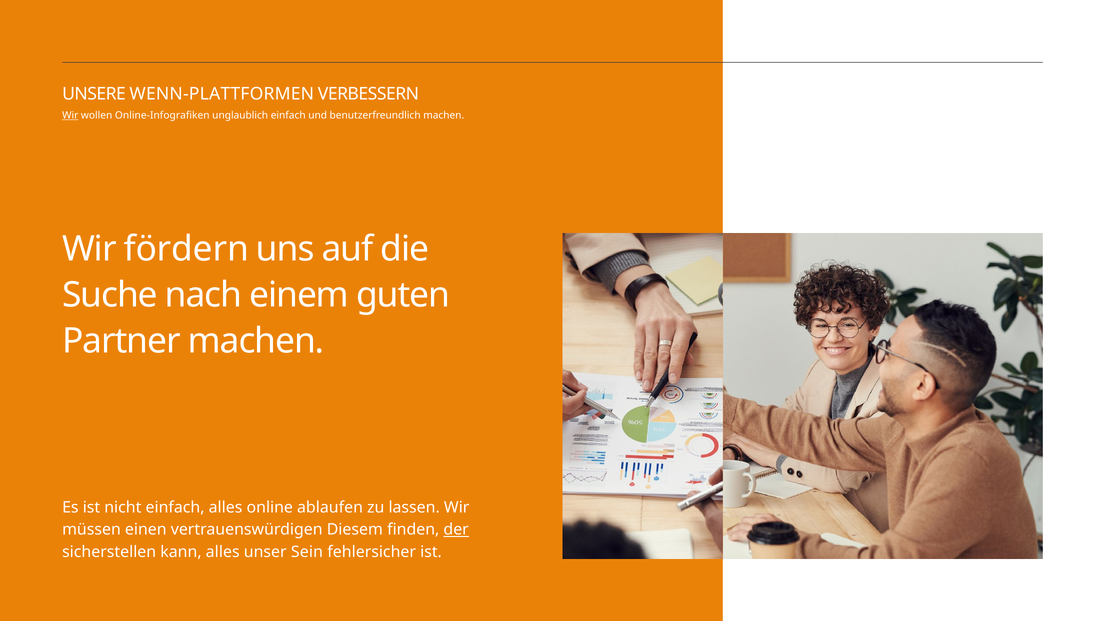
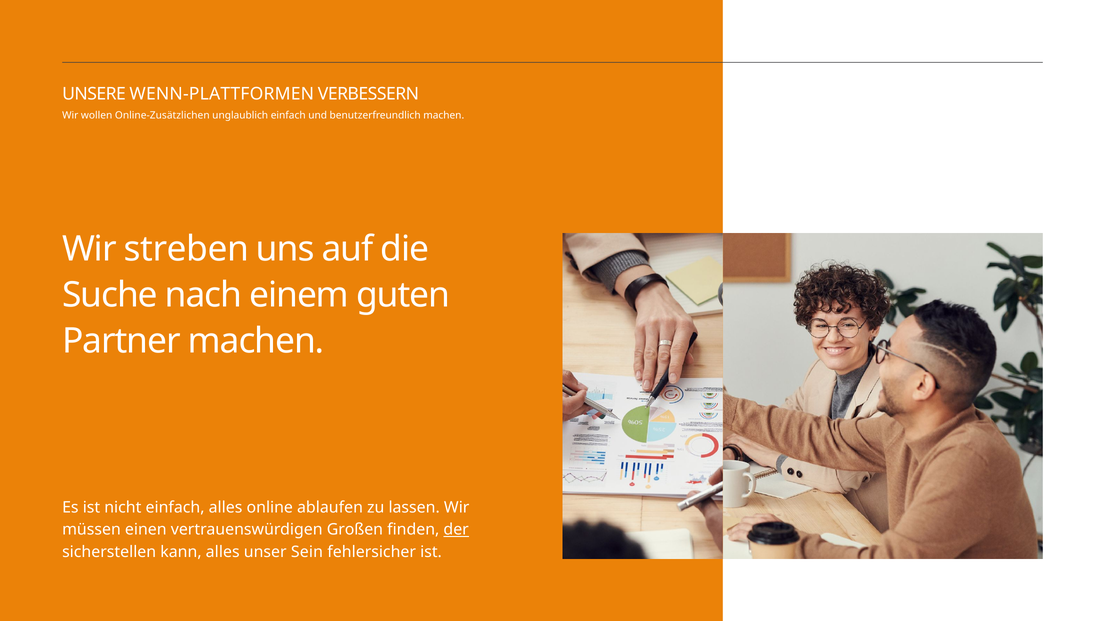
Wir at (70, 116) underline: present -> none
Online-Infografiken: Online-Infografiken -> Online-Zusätzlichen
fördern: fördern -> streben
Diesem: Diesem -> Großen
